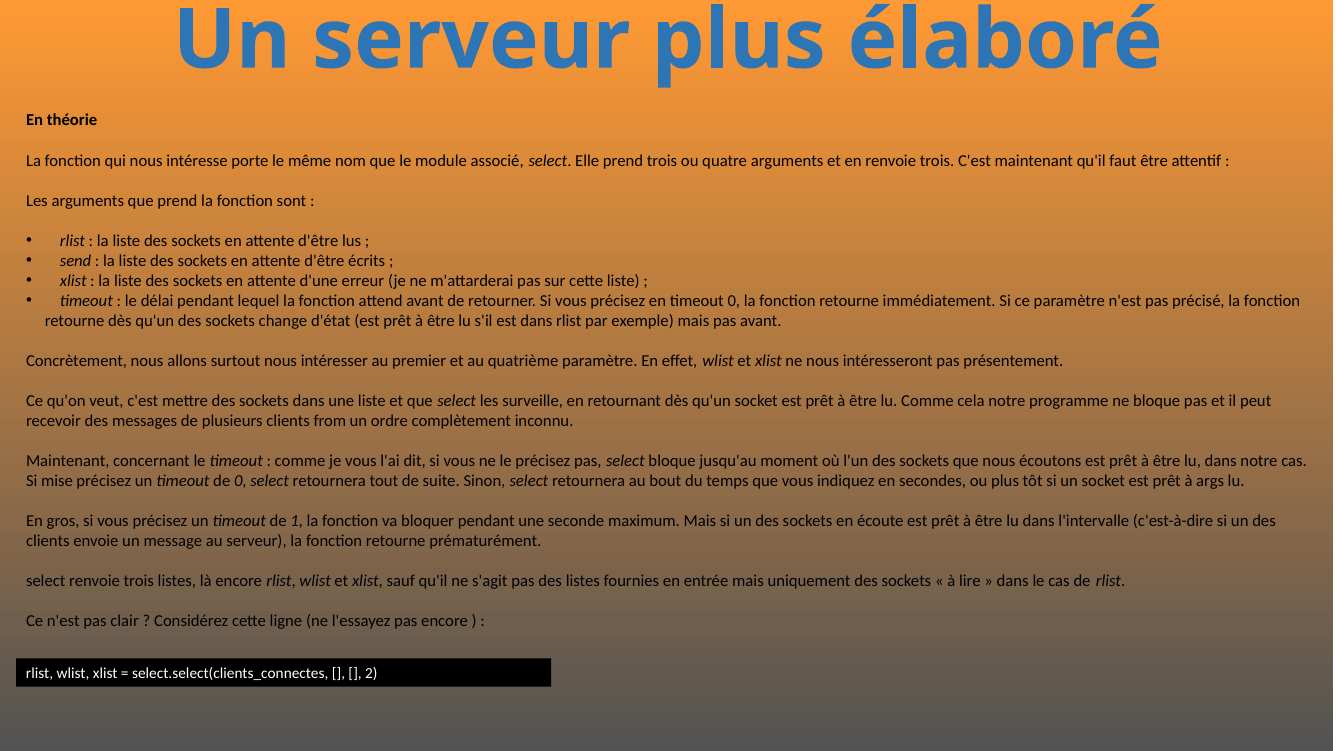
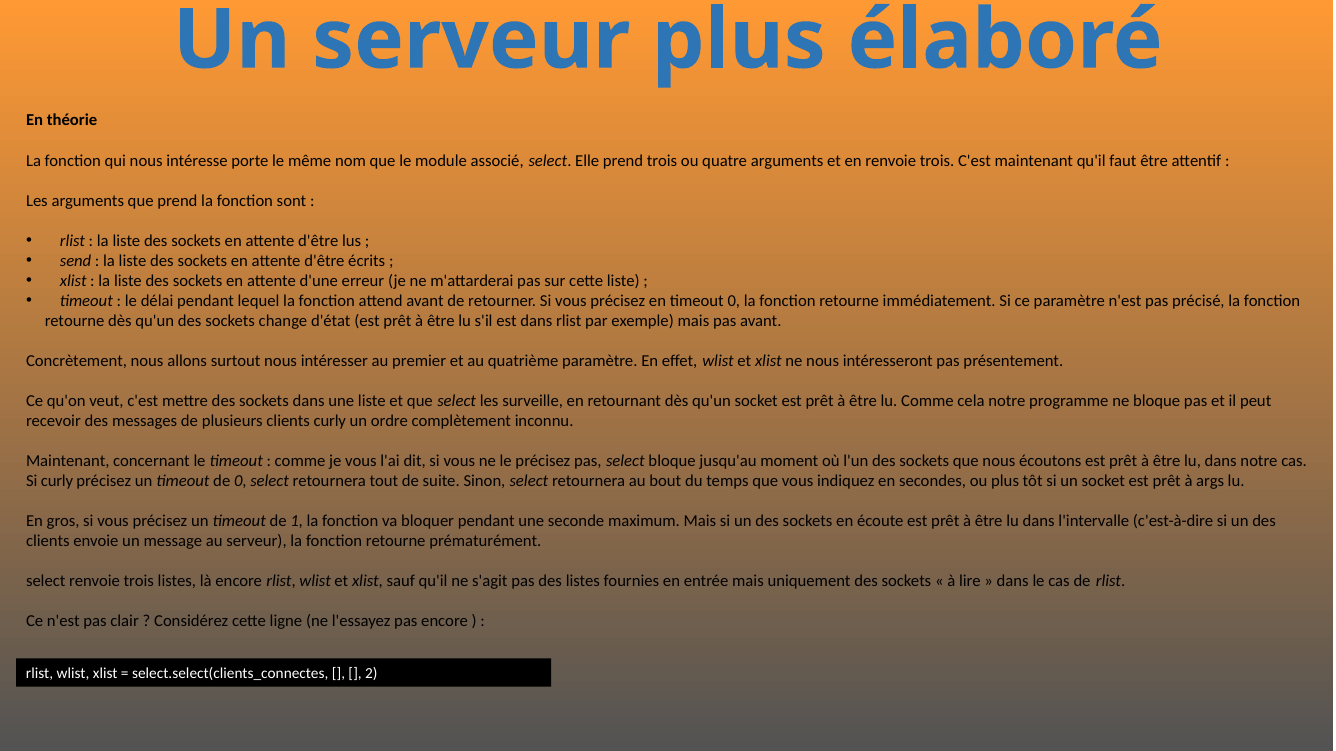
clients from: from -> curly
Si mise: mise -> curly
